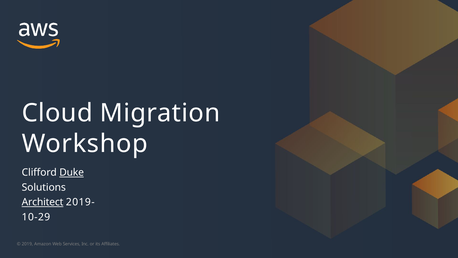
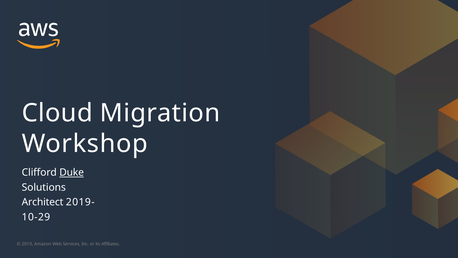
Architect underline: present -> none
